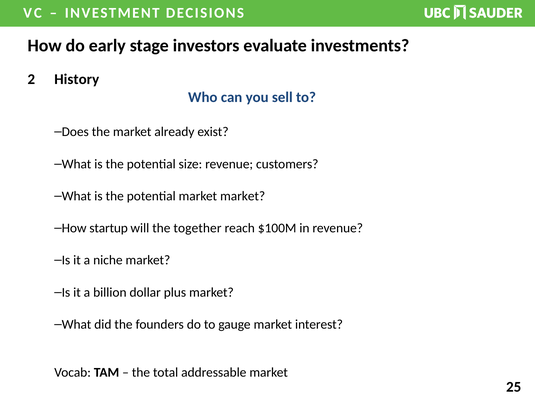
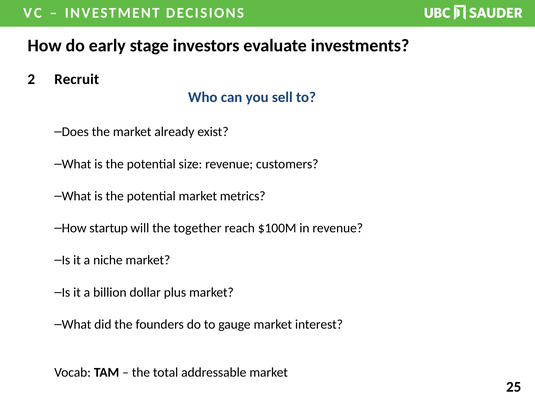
History: History -> Recruit
market market: market -> metrics
